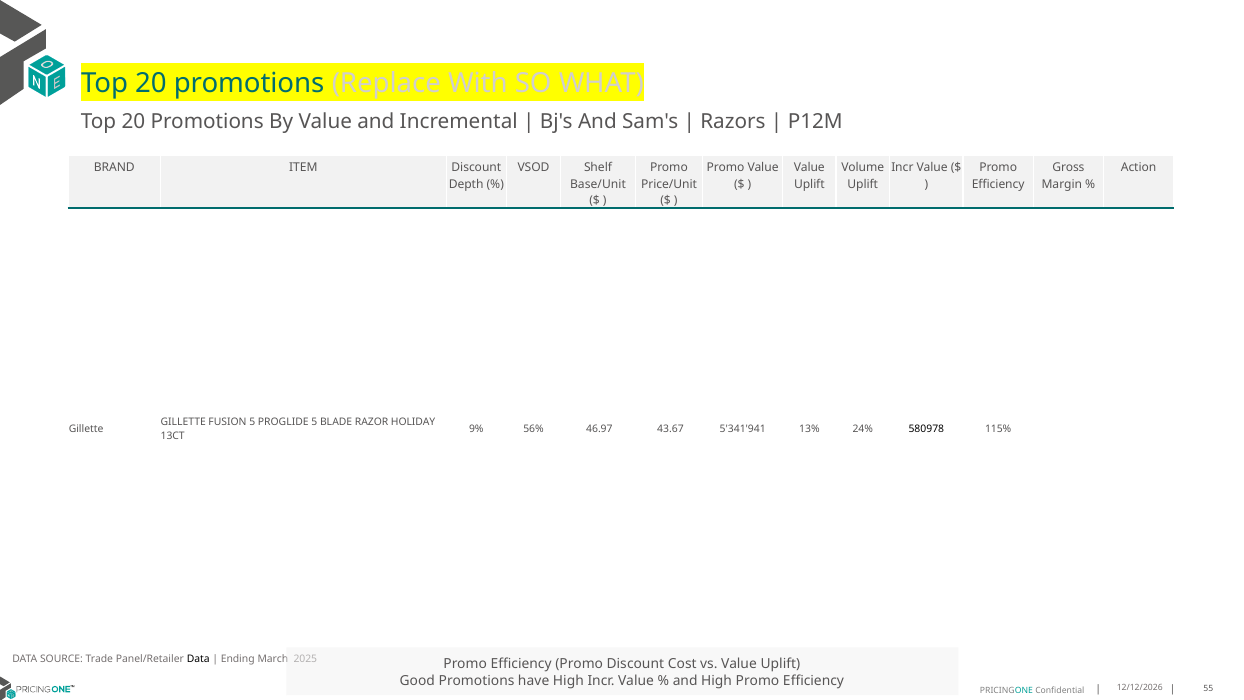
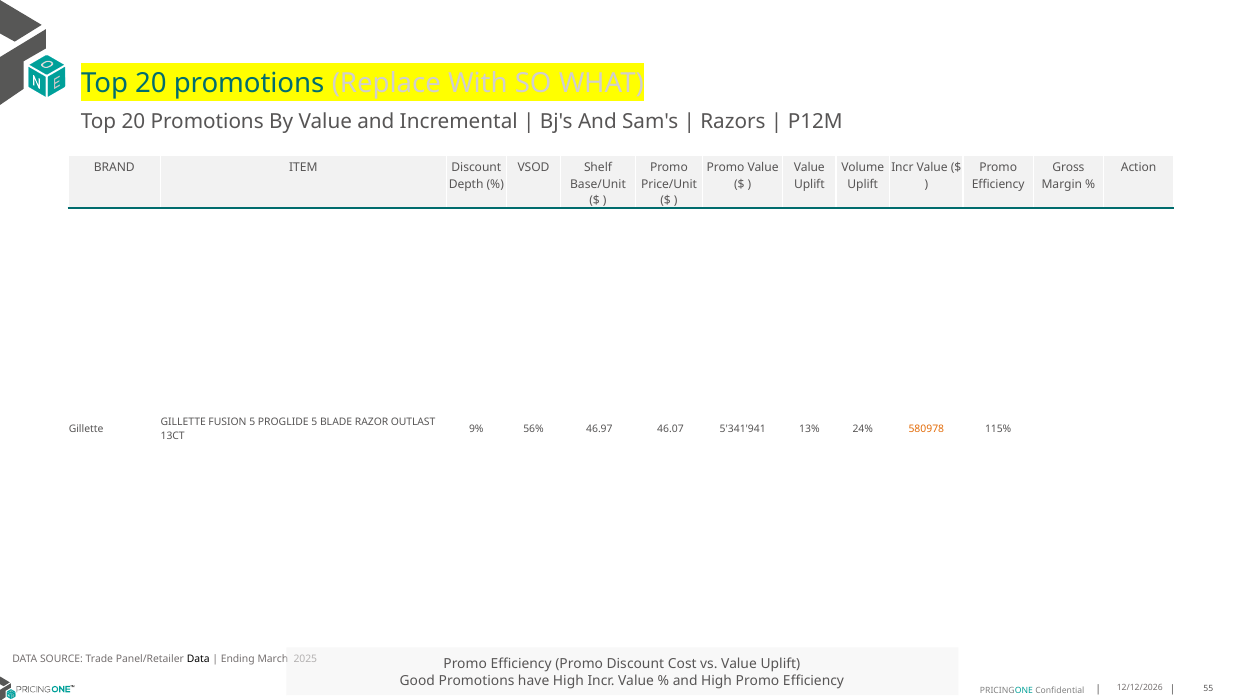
HOLIDAY: HOLIDAY -> OUTLAST
43.67: 43.67 -> 46.07
580978 colour: black -> orange
